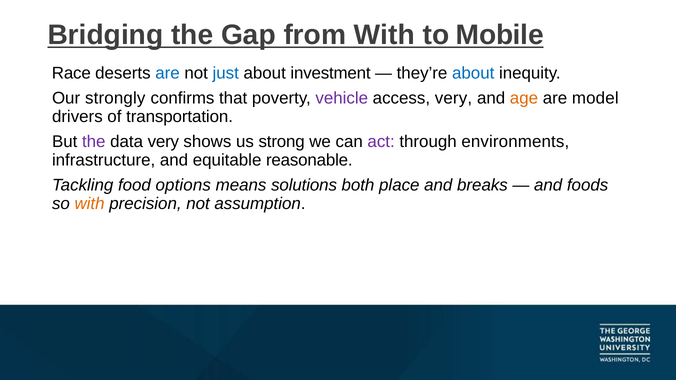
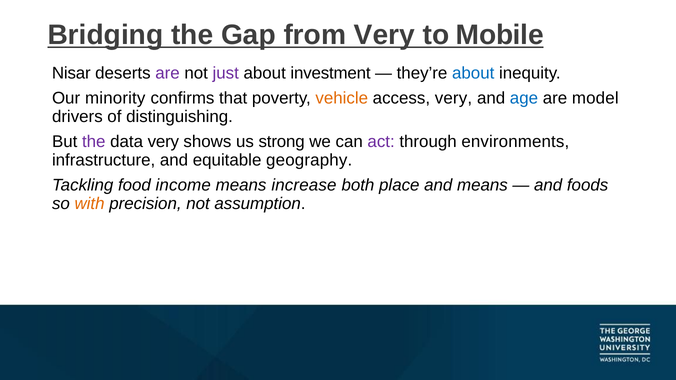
from With: With -> Very
Race: Race -> Nisar
are at (167, 73) colour: blue -> purple
just colour: blue -> purple
strongly: strongly -> minority
vehicle colour: purple -> orange
age colour: orange -> blue
transportation: transportation -> distinguishing
reasonable: reasonable -> geography
options: options -> income
solutions: solutions -> increase
and breaks: breaks -> means
